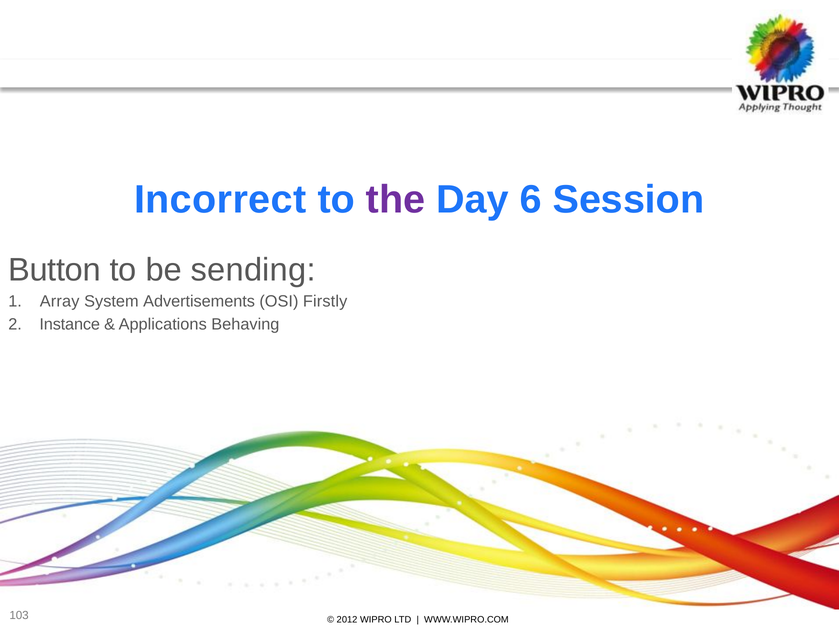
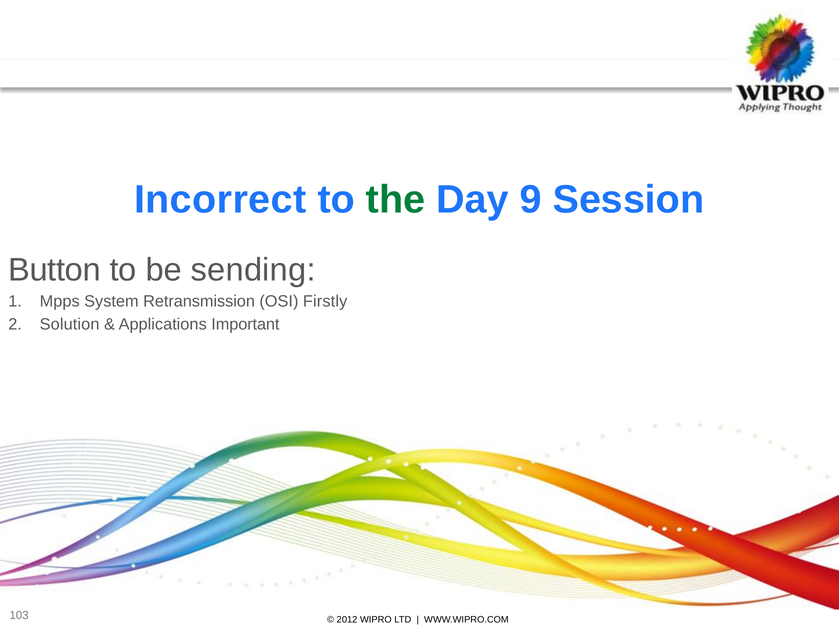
the colour: purple -> green
6: 6 -> 9
Array: Array -> Mpps
Advertisements: Advertisements -> Retransmission
Instance: Instance -> Solution
Behaving: Behaving -> Important
